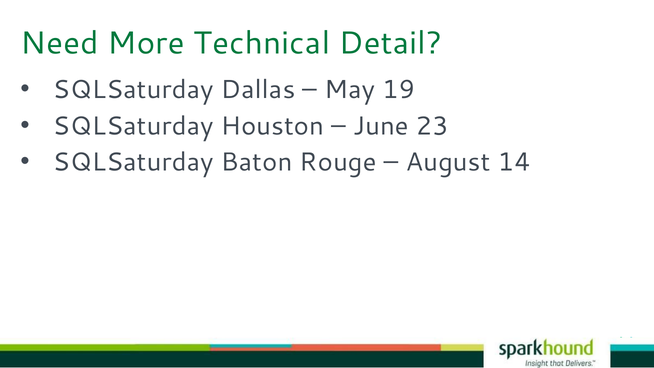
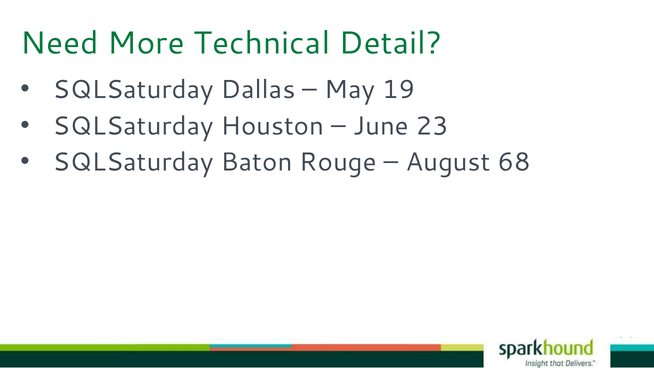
14: 14 -> 68
